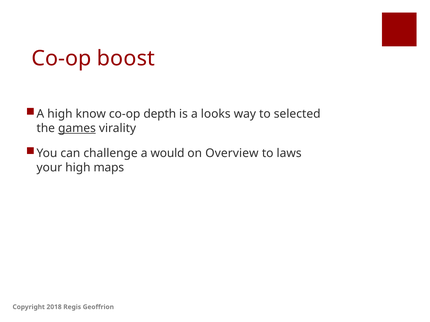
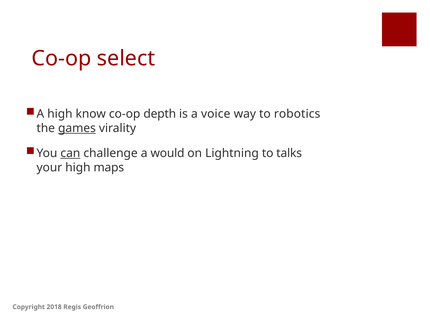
boost: boost -> select
looks: looks -> voice
selected: selected -> robotics
can underline: none -> present
Overview: Overview -> Lightning
laws: laws -> talks
